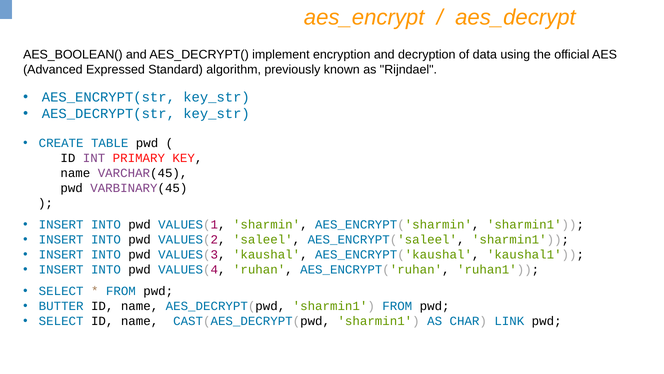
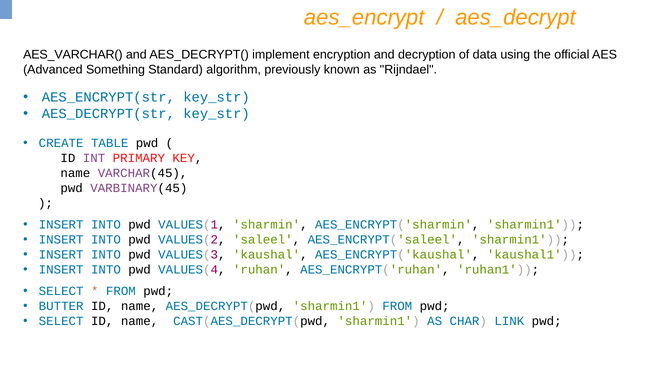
AES_BOOLEAN(: AES_BOOLEAN( -> AES_VARCHAR(
Expressed: Expressed -> Something
